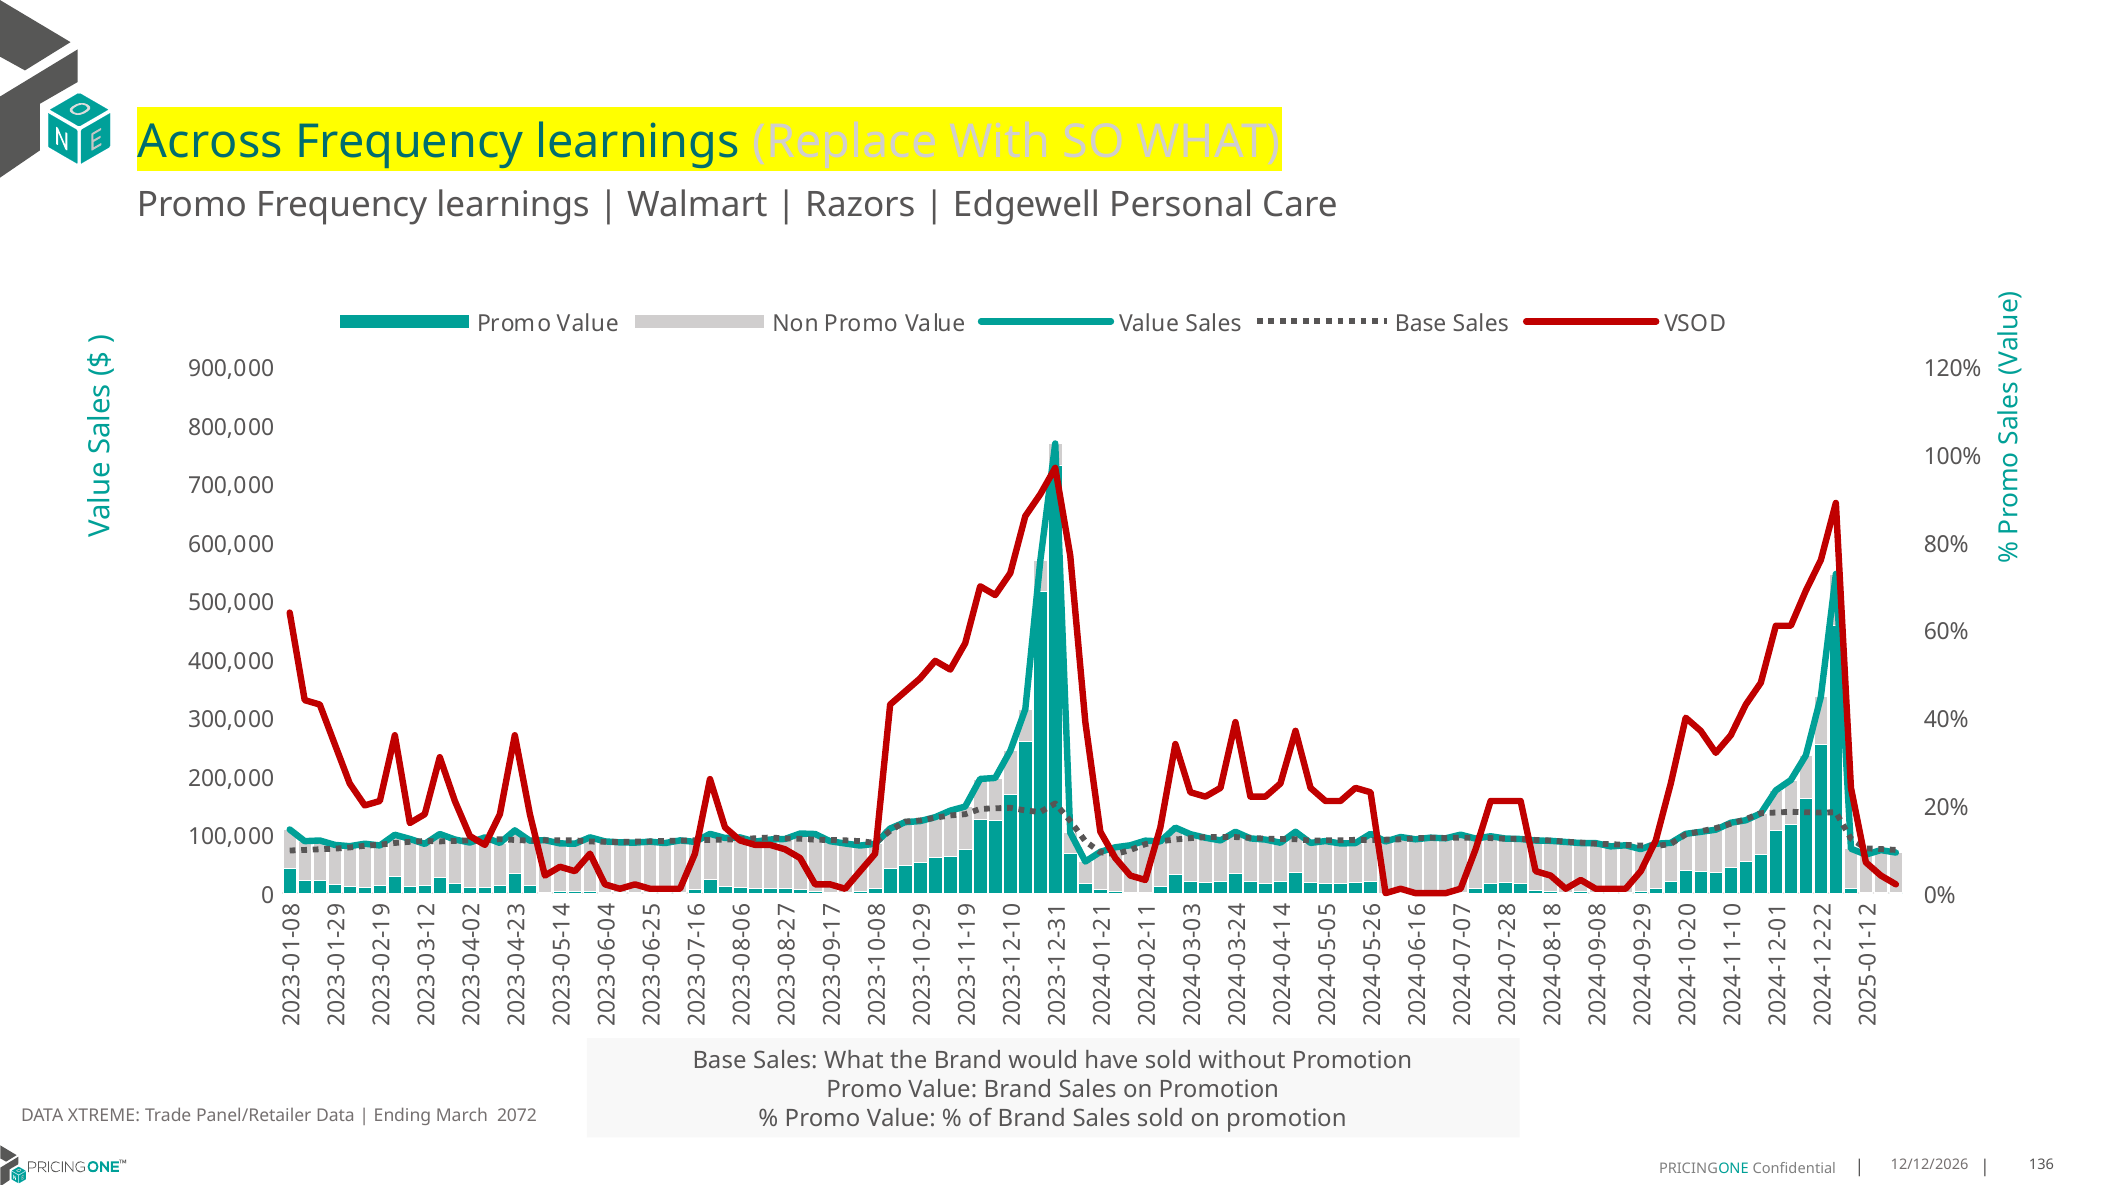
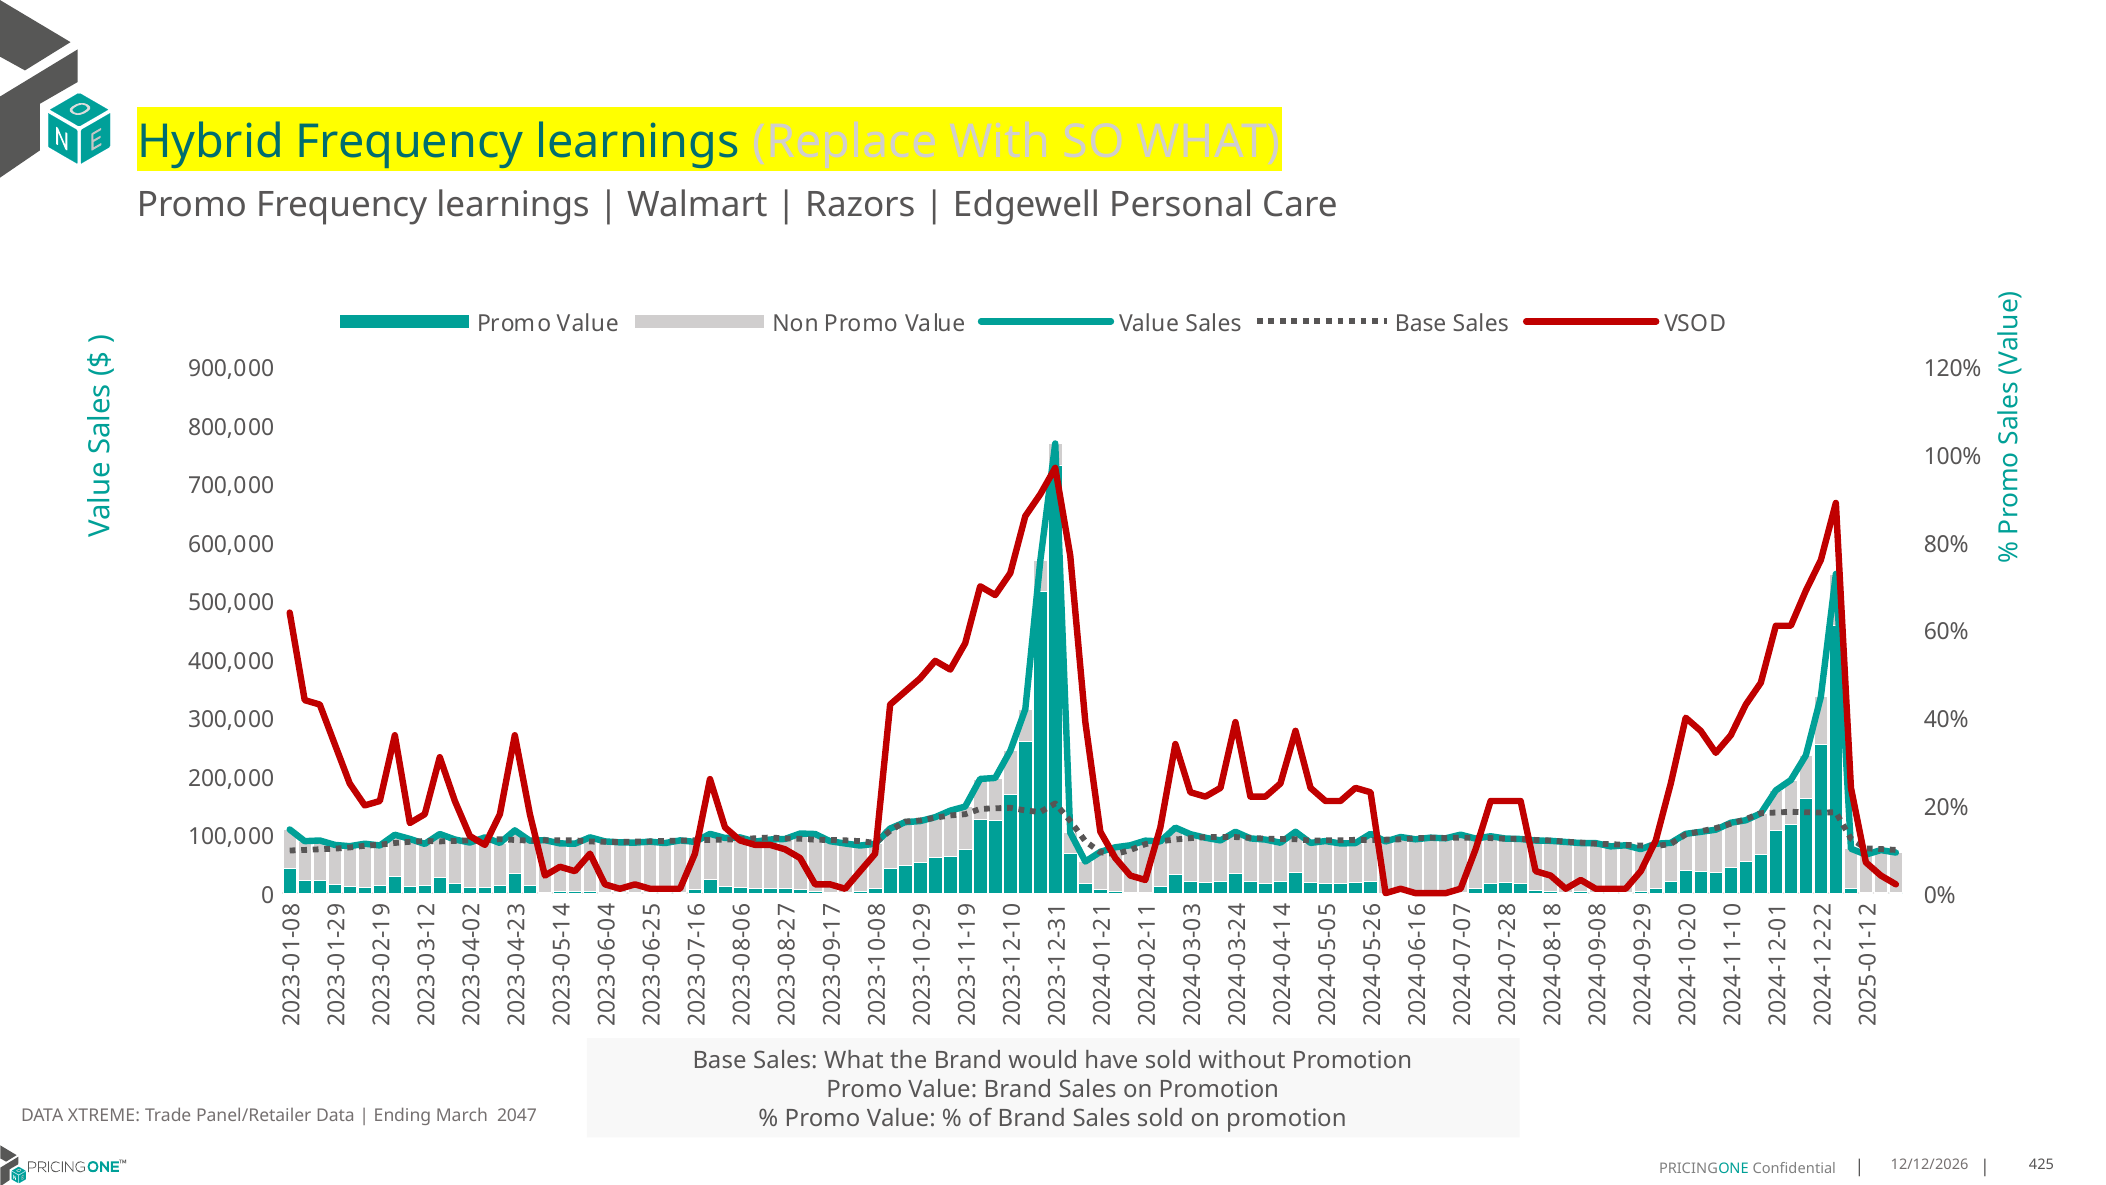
Across: Across -> Hybrid
2072: 2072 -> 2047
136: 136 -> 425
